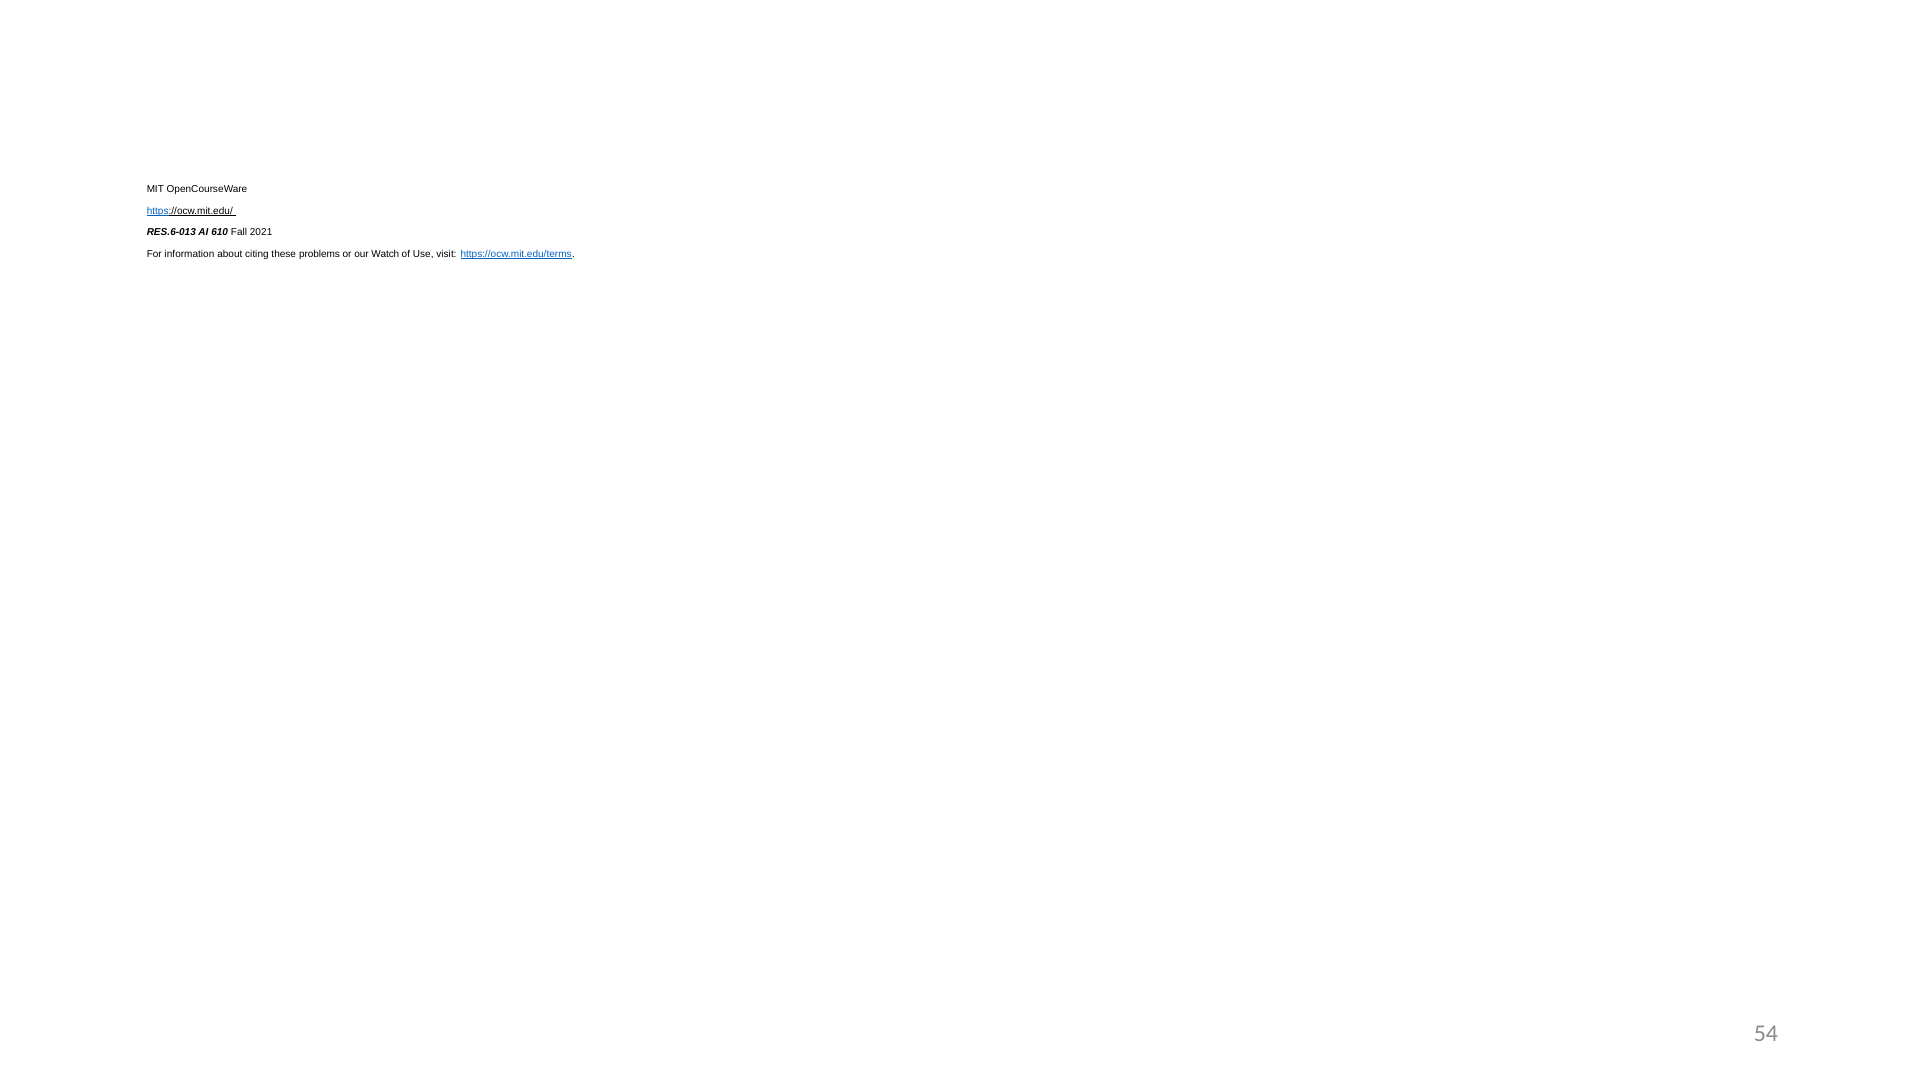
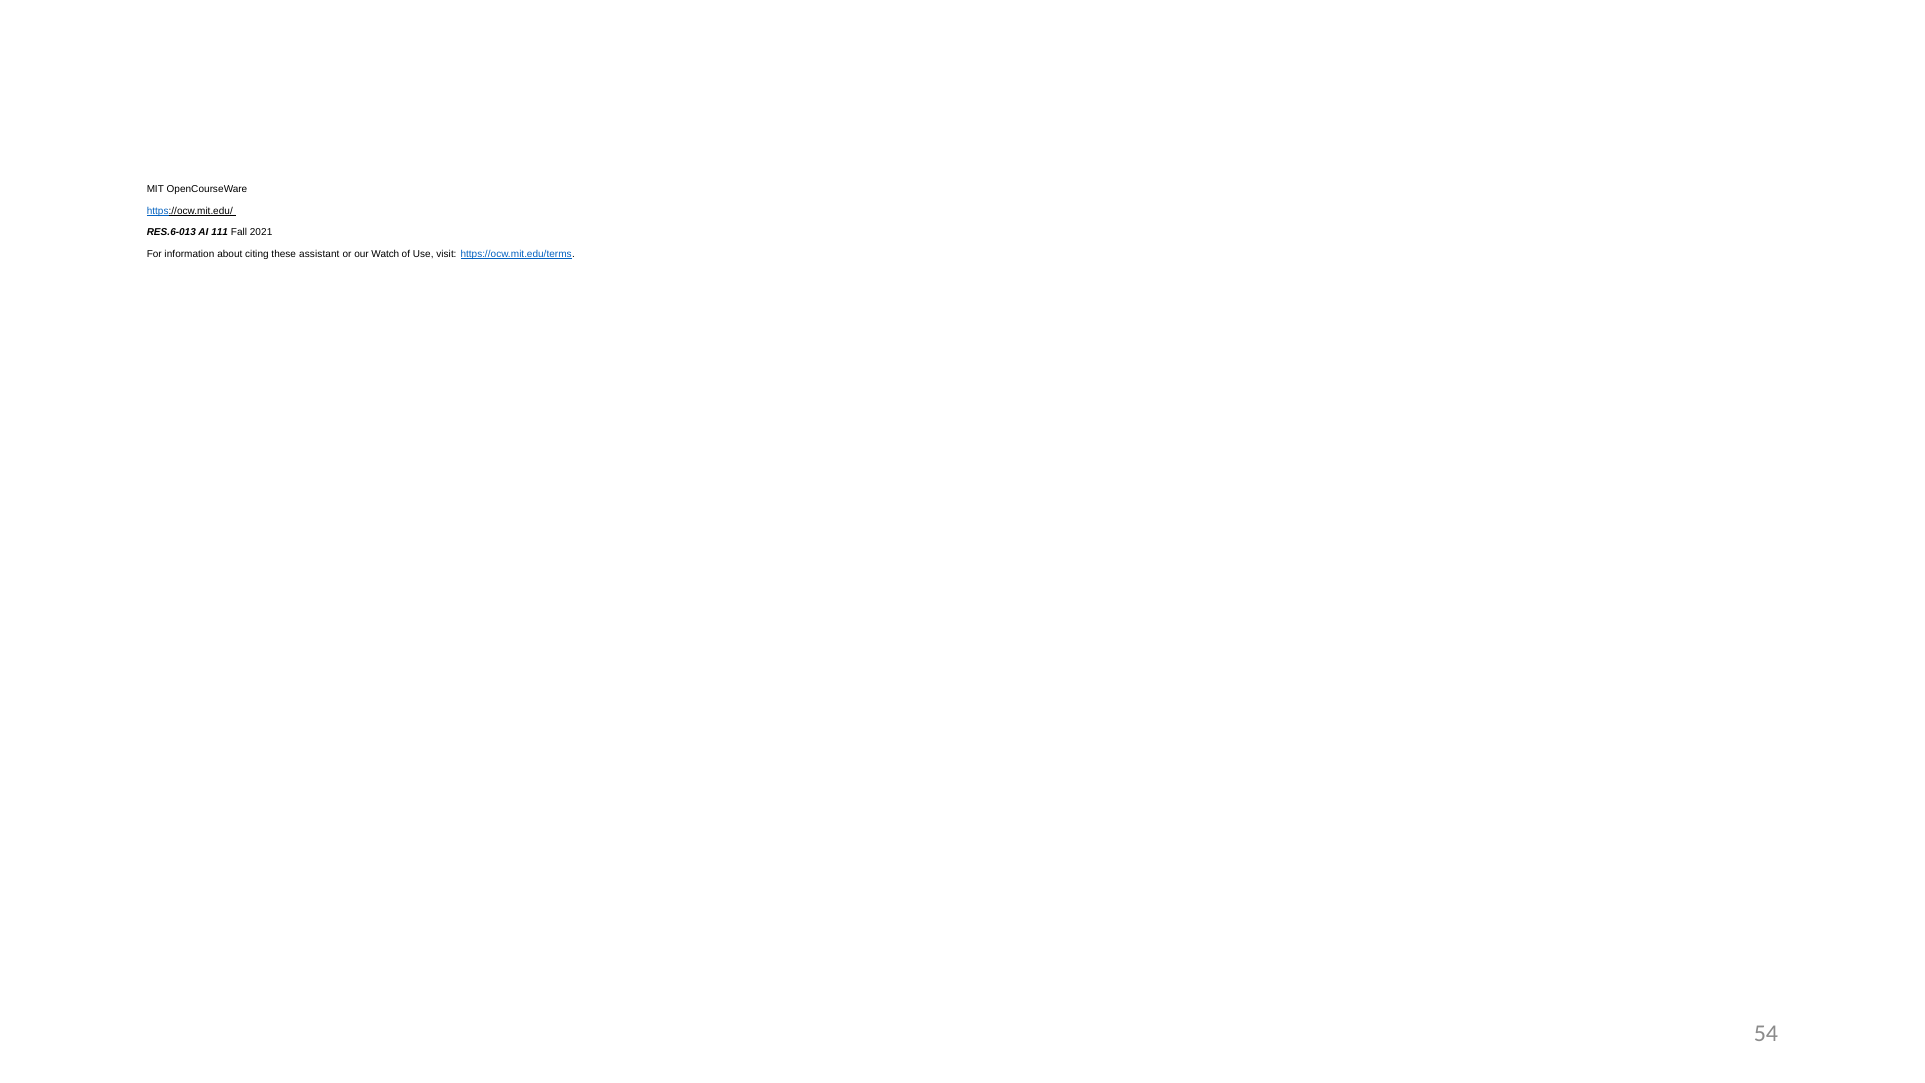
610: 610 -> 111
problems: problems -> assistant
